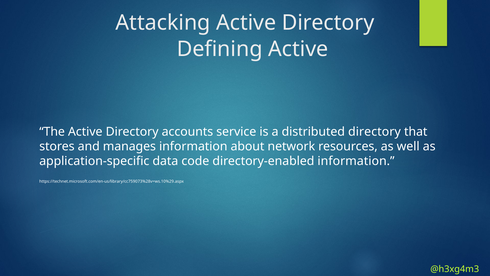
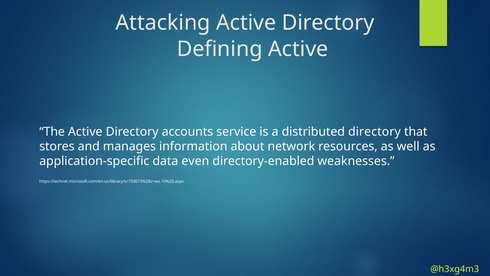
code: code -> even
directory-enabled information: information -> weaknesses
